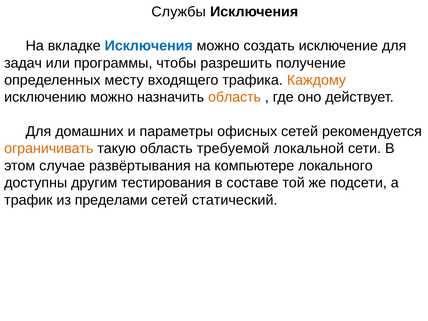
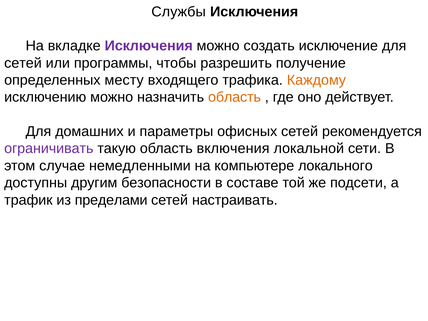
Исключения at (149, 46) colour: blue -> purple
задач at (23, 63): задач -> сетей
ограничивать colour: orange -> purple
требуемой: требуемой -> включения
развёртывания: развёртывания -> немедленными
тестирования: тестирования -> безопасности
статический: статический -> настраивать
